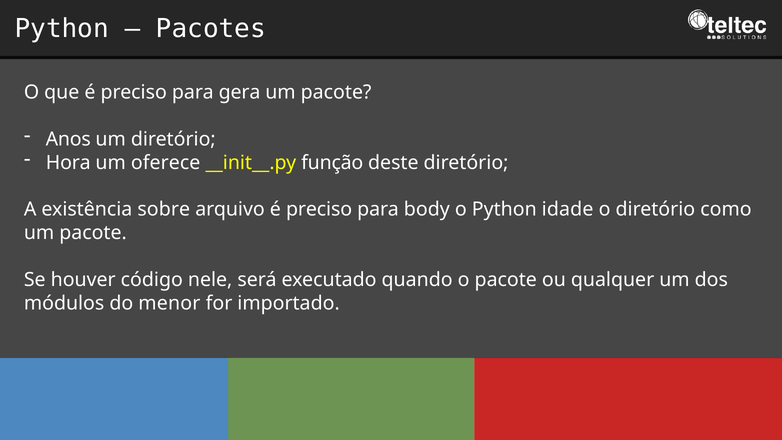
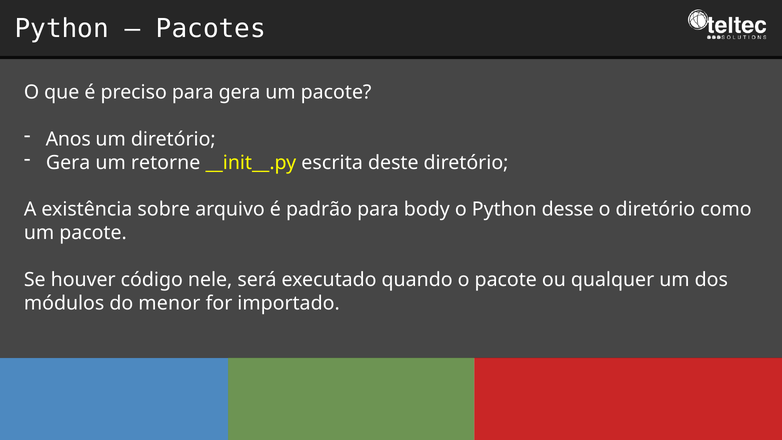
Hora at (68, 163): Hora -> Gera
oferece: oferece -> retorne
função: função -> escrita
arquivo é preciso: preciso -> padrão
idade: idade -> desse
